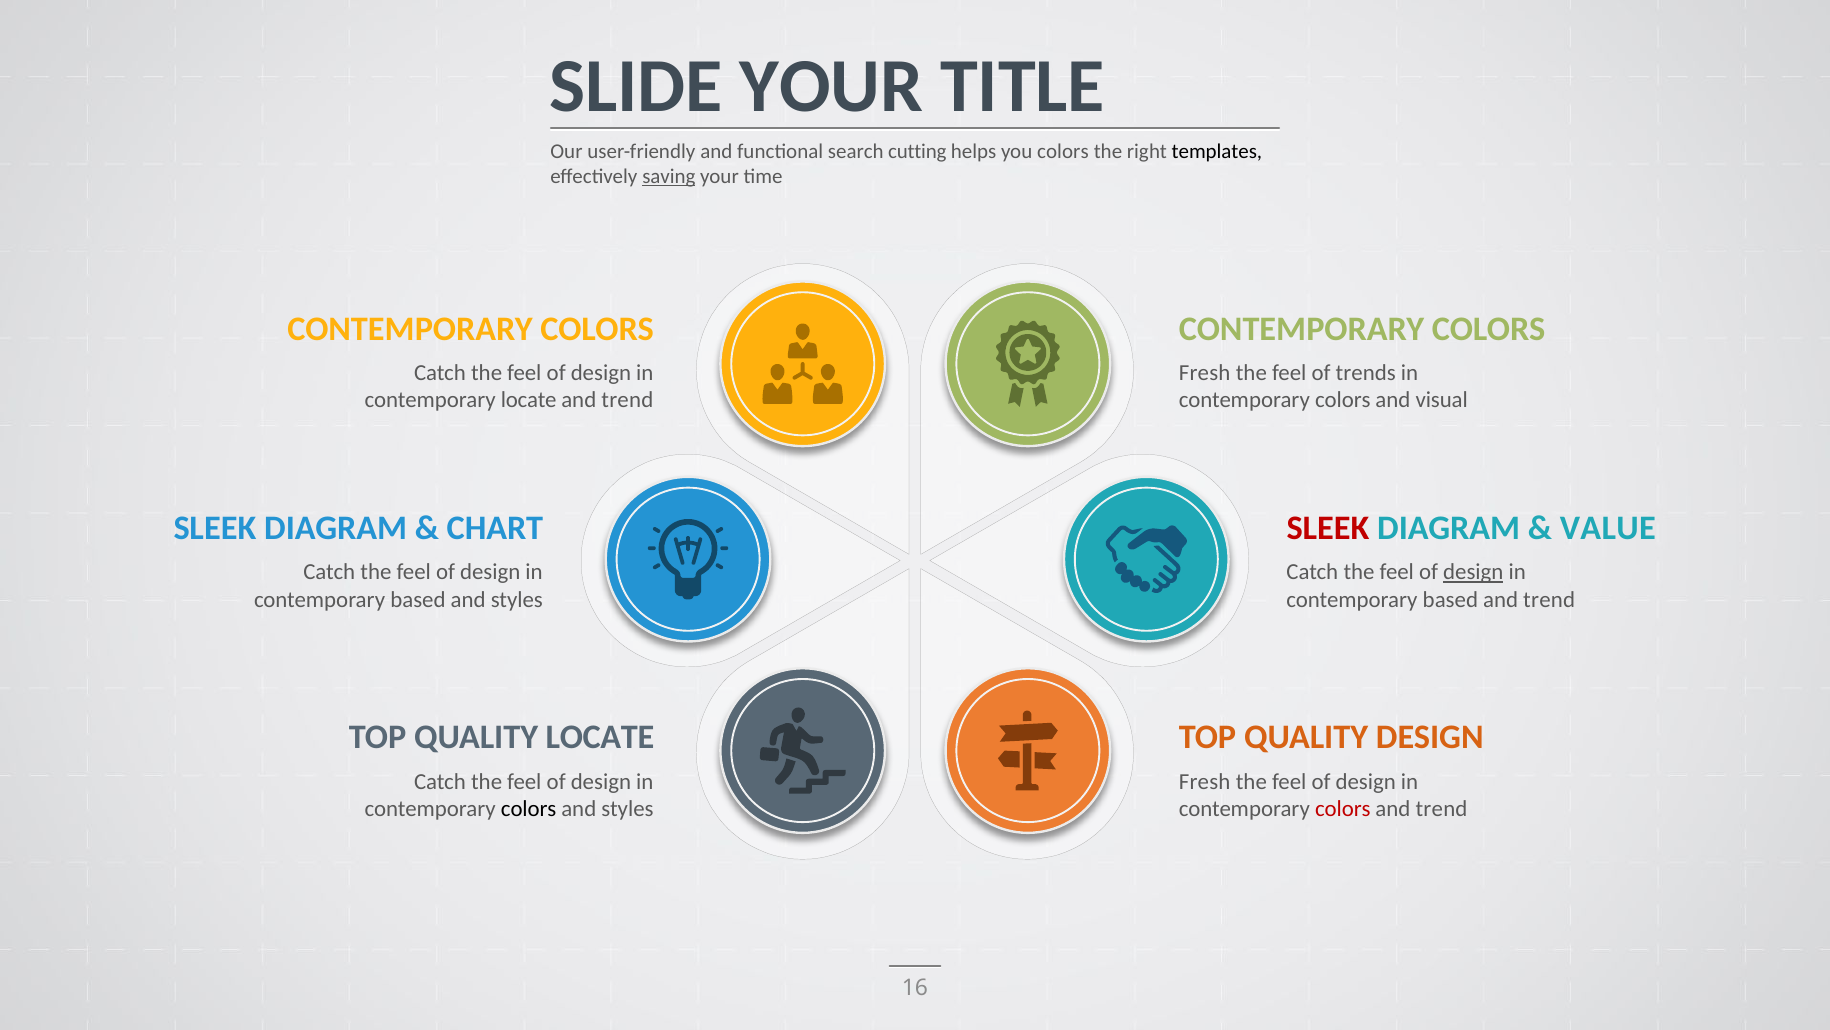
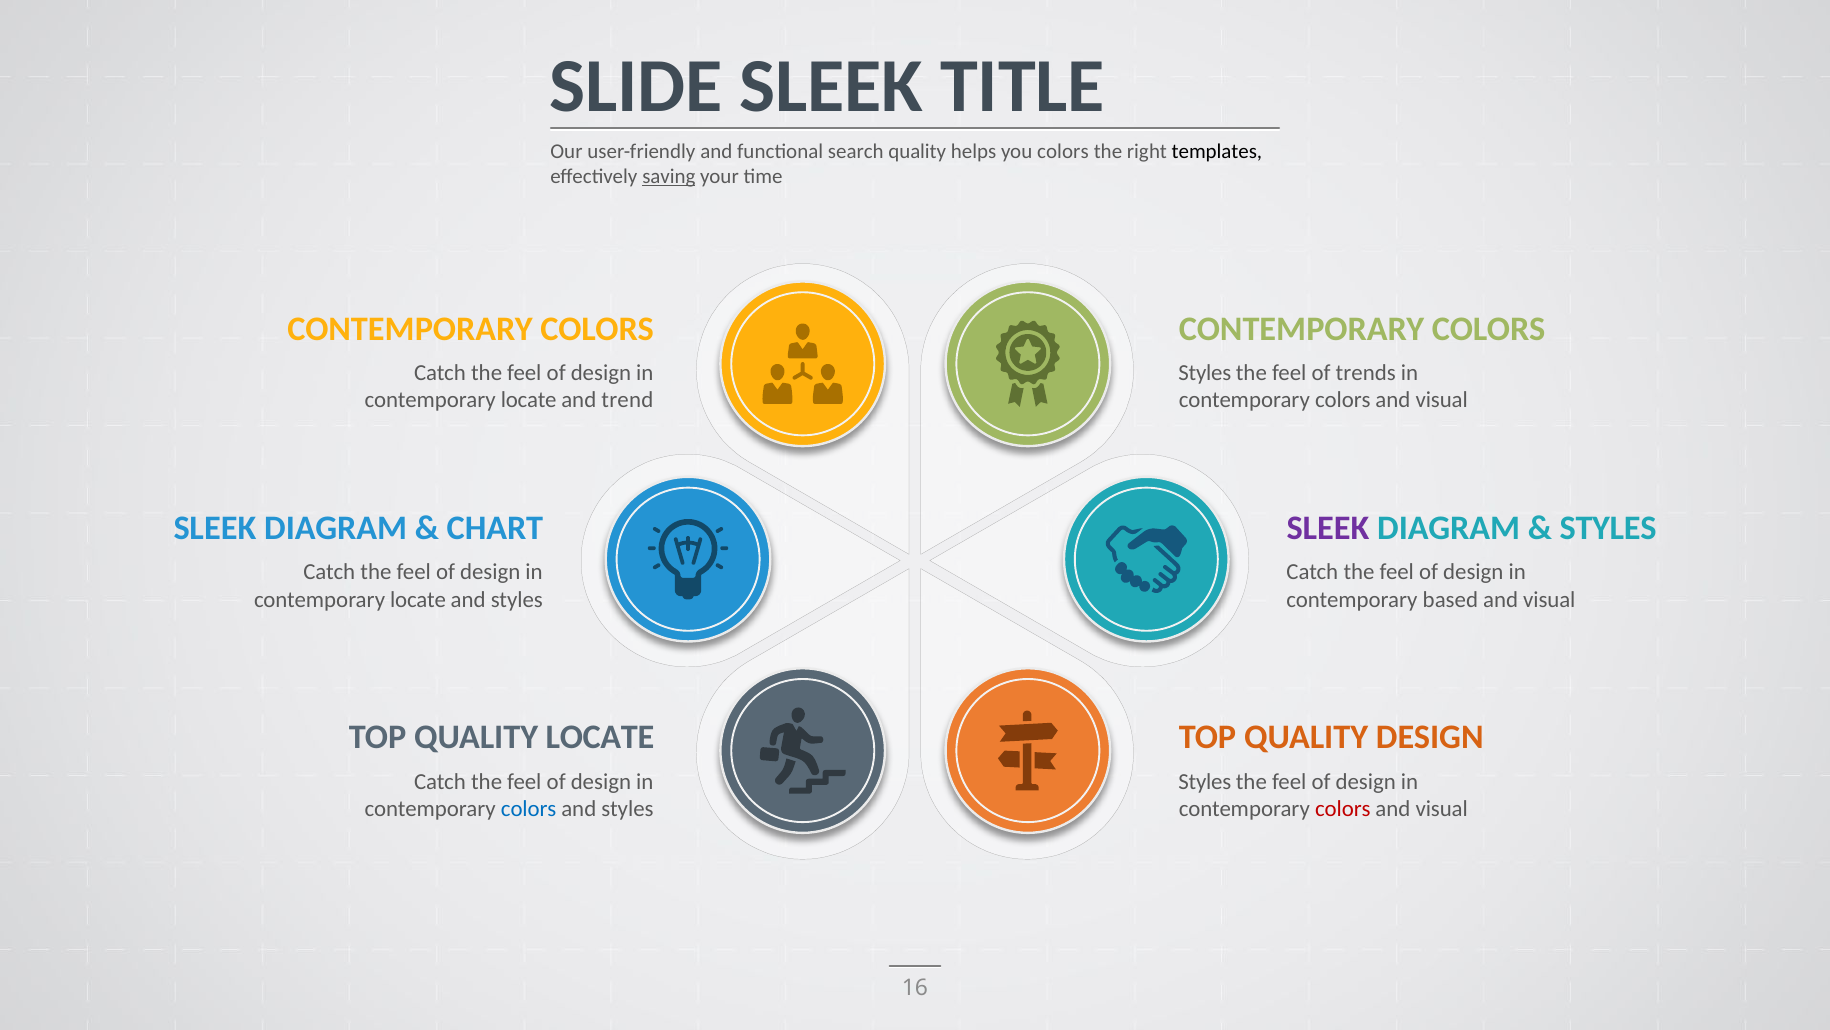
SLIDE YOUR: YOUR -> SLEEK
search cutting: cutting -> quality
Fresh at (1205, 373): Fresh -> Styles
SLEEK at (1328, 528) colour: red -> purple
VALUE at (1608, 528): VALUE -> STYLES
design at (1473, 572) underline: present -> none
based at (418, 599): based -> locate
trend at (1549, 599): trend -> visual
Fresh at (1205, 781): Fresh -> Styles
colors at (529, 808) colour: black -> blue
trend at (1442, 808): trend -> visual
